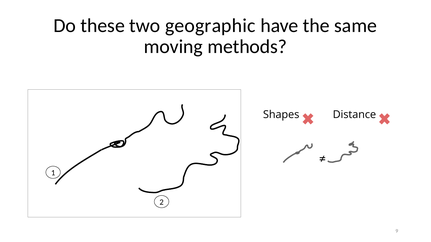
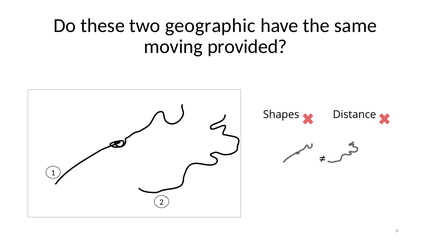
methods: methods -> provided
